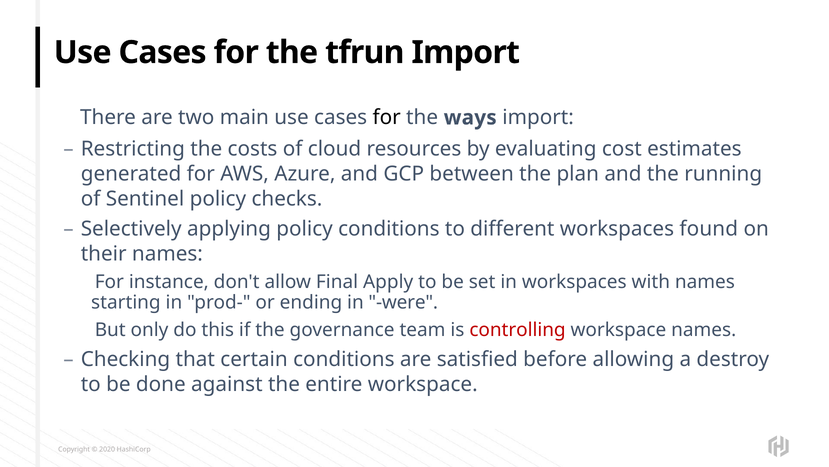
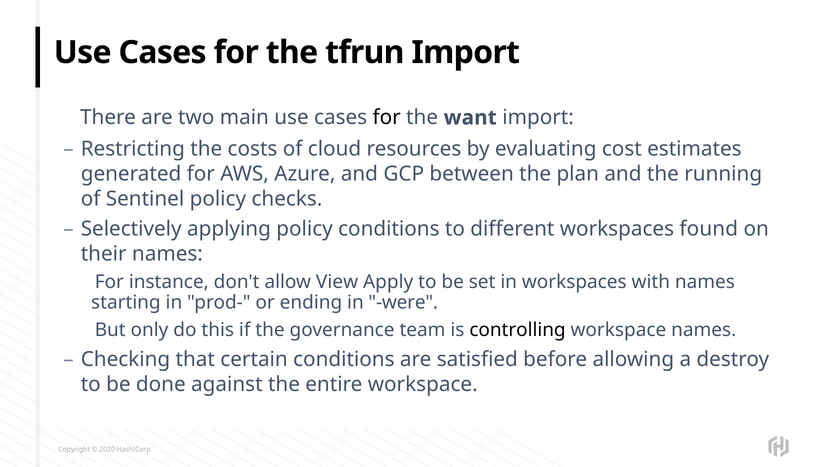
ways: ways -> want
Final: Final -> View
controlling colour: red -> black
